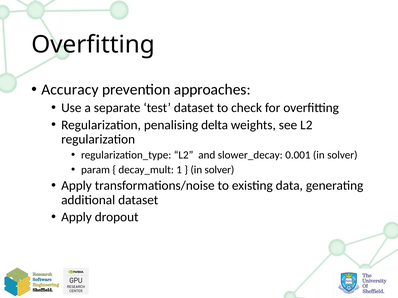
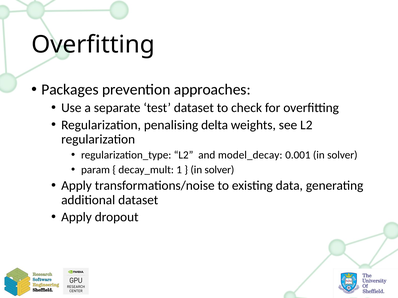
Accuracy: Accuracy -> Packages
slower_decay: slower_decay -> model_decay
